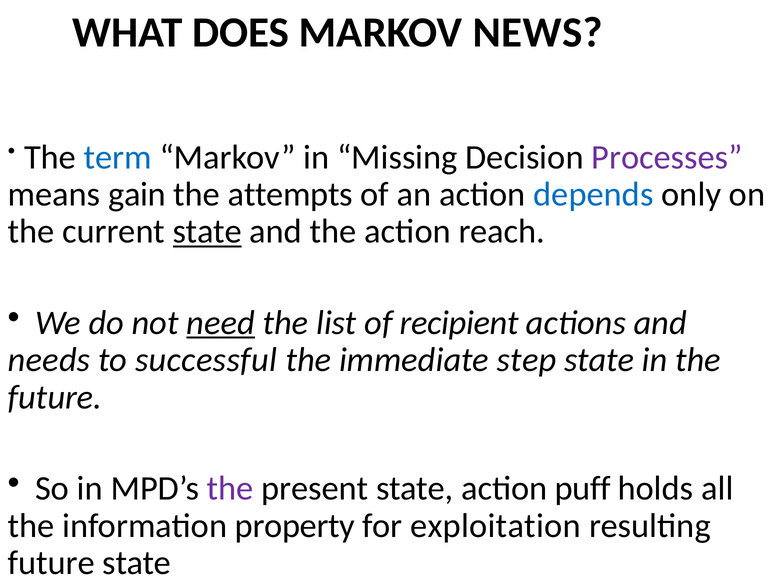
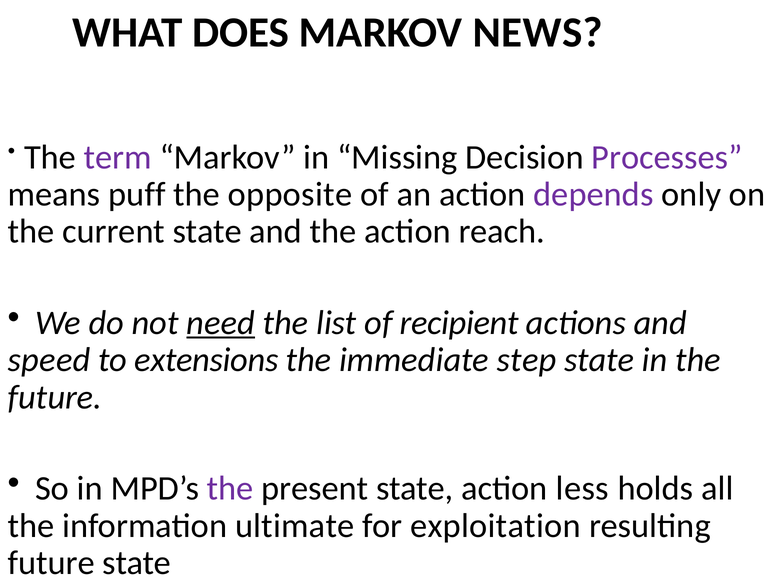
term colour: blue -> purple
gain: gain -> puff
attempts: attempts -> opposite
depends colour: blue -> purple
state at (207, 232) underline: present -> none
needs: needs -> speed
successful: successful -> extensions
puff: puff -> less
property: property -> ultimate
